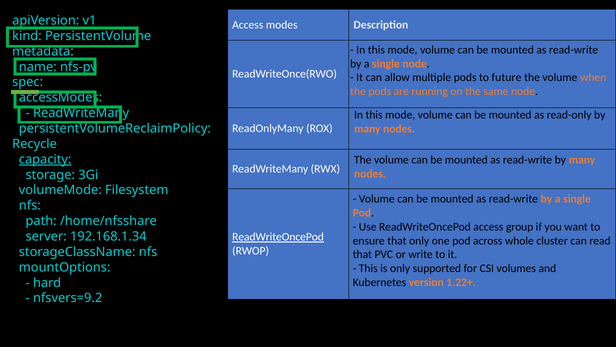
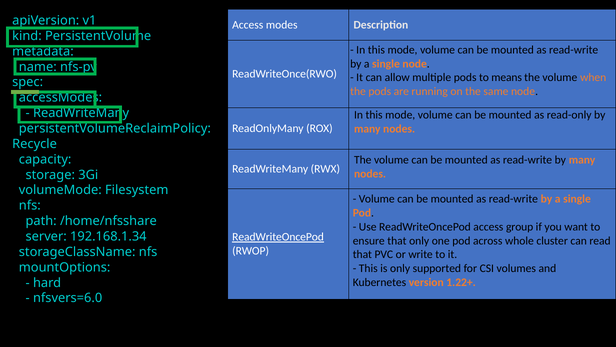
future: future -> means
capacity underline: present -> none
nfsvers=9.2: nfsvers=9.2 -> nfsvers=6.0
